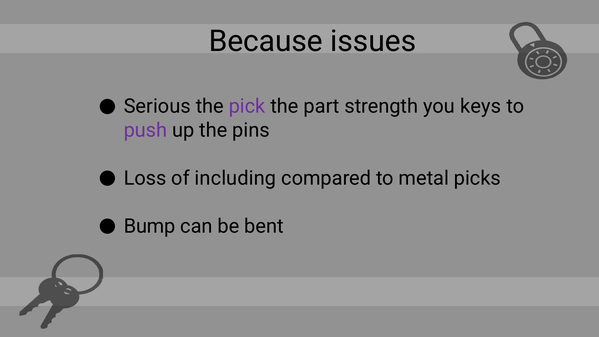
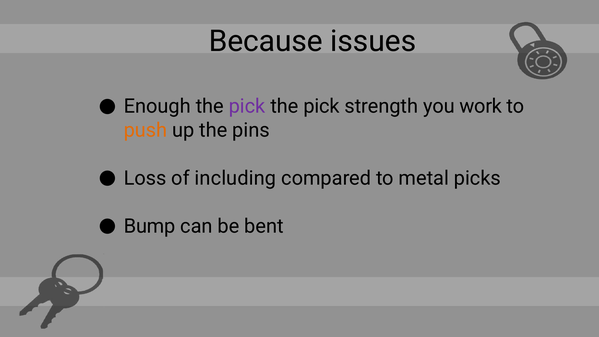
Serious: Serious -> Enough
part at (321, 106): part -> pick
keys: keys -> work
push colour: purple -> orange
